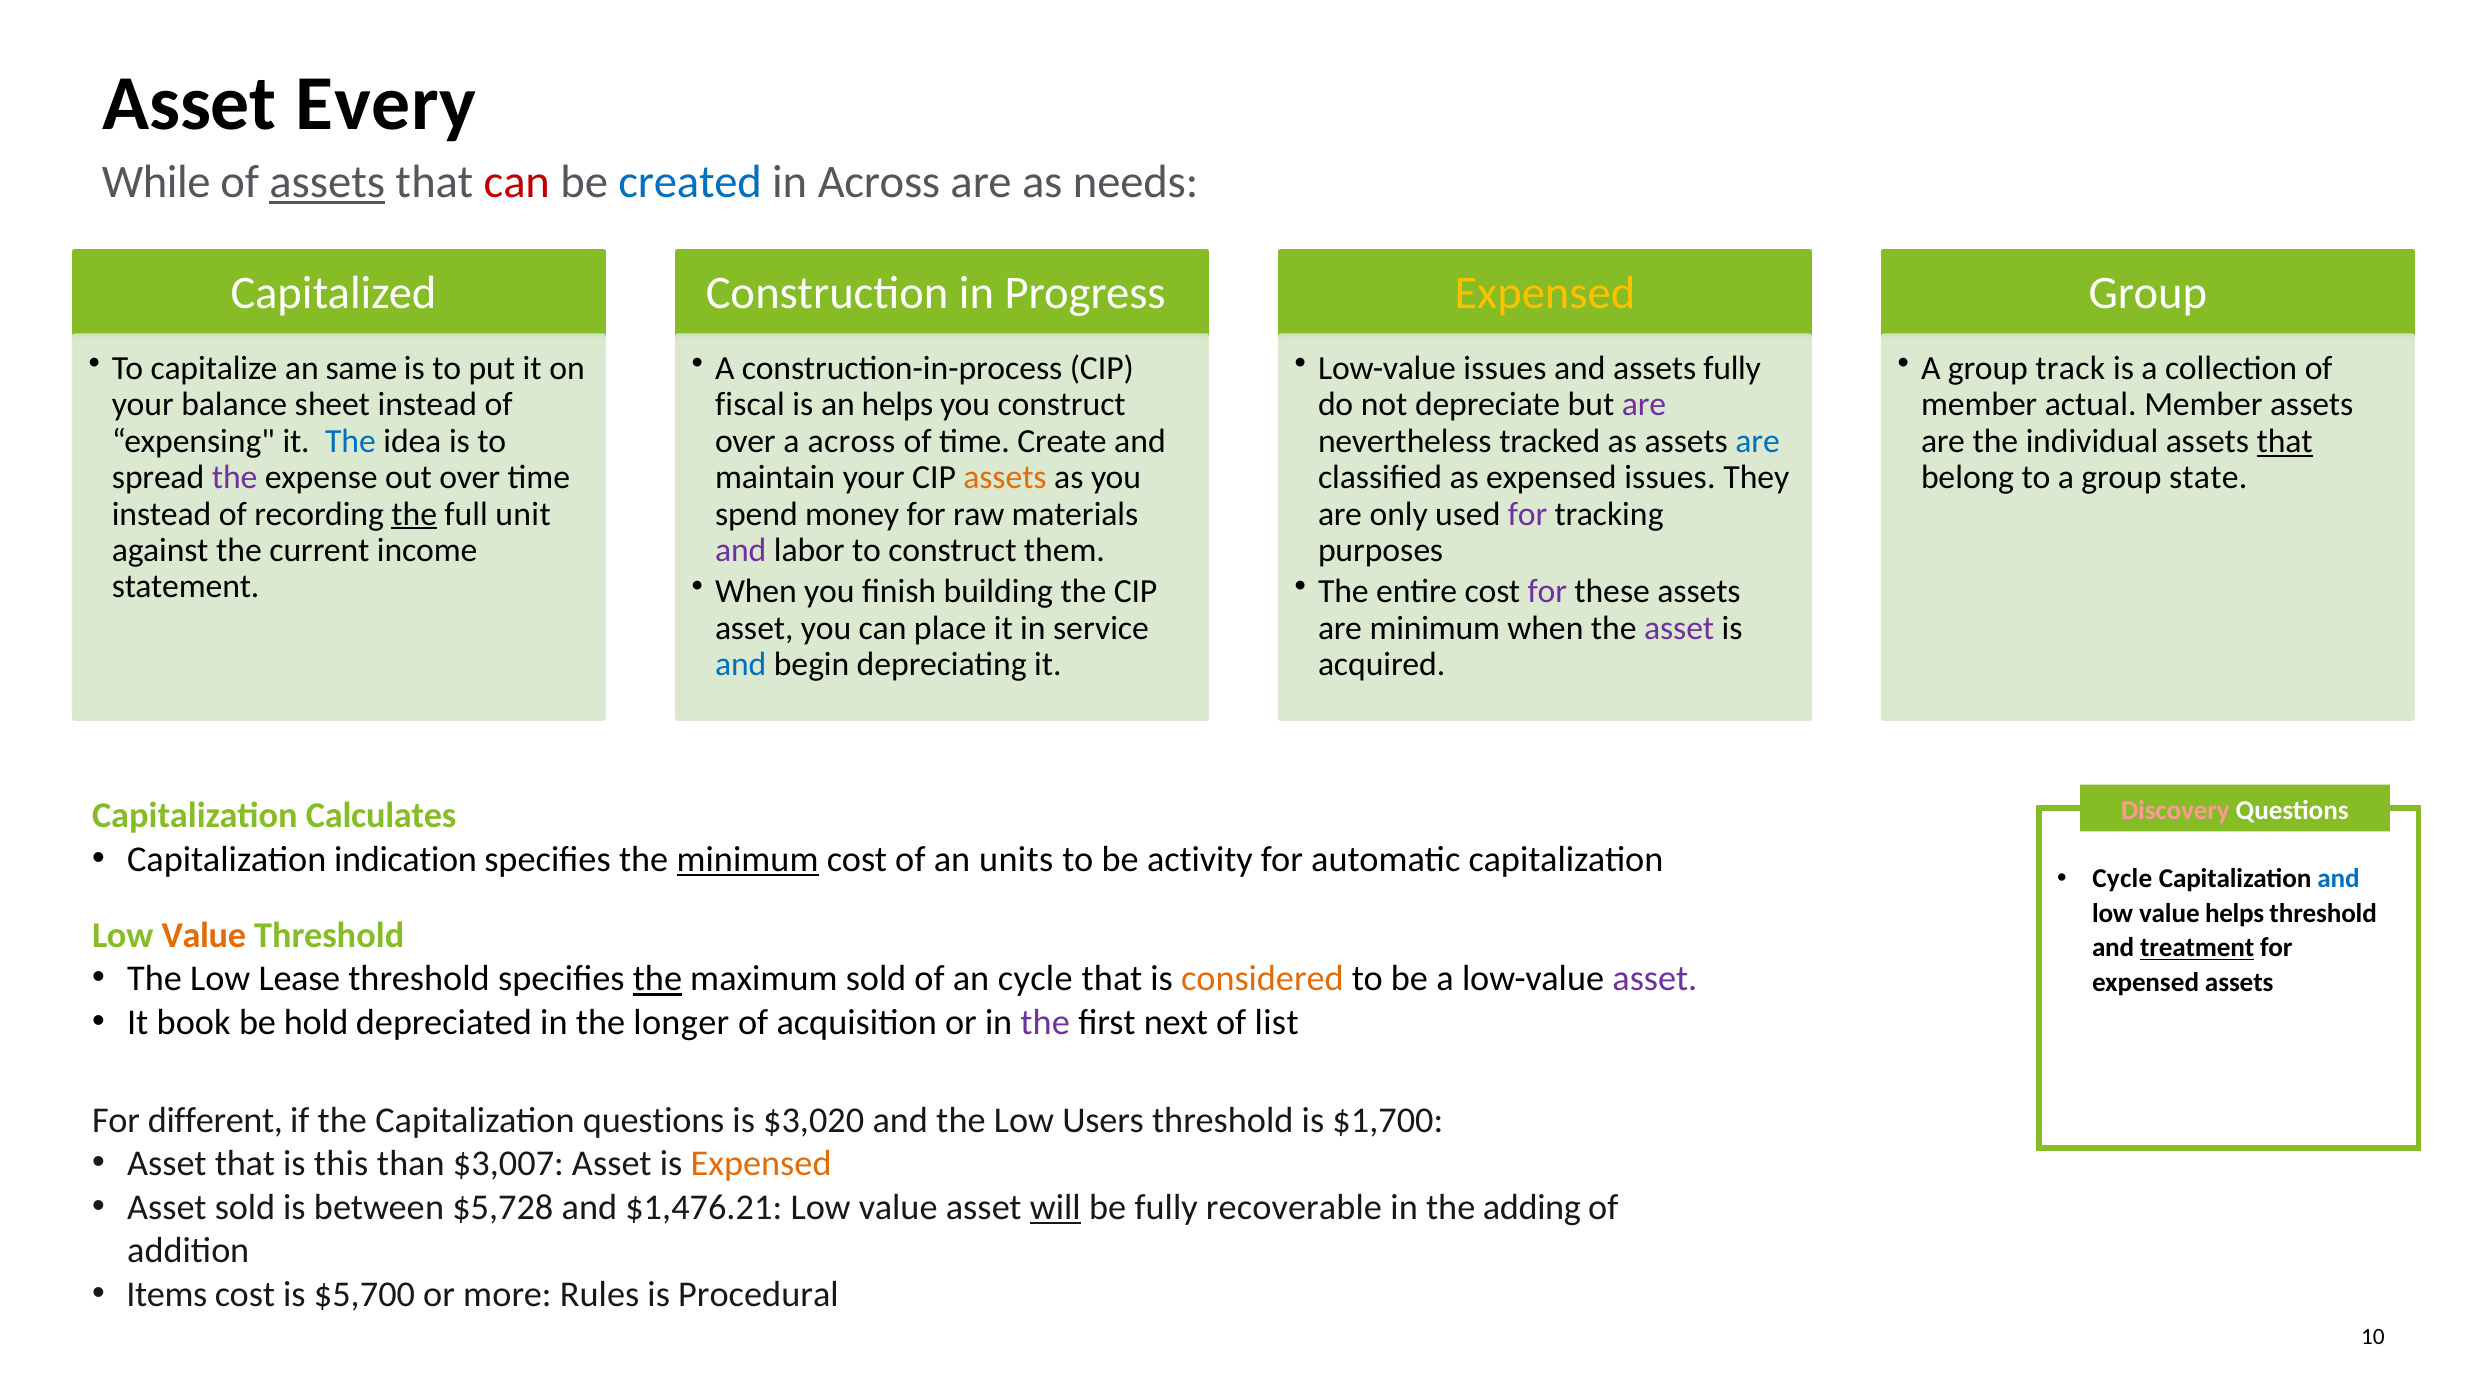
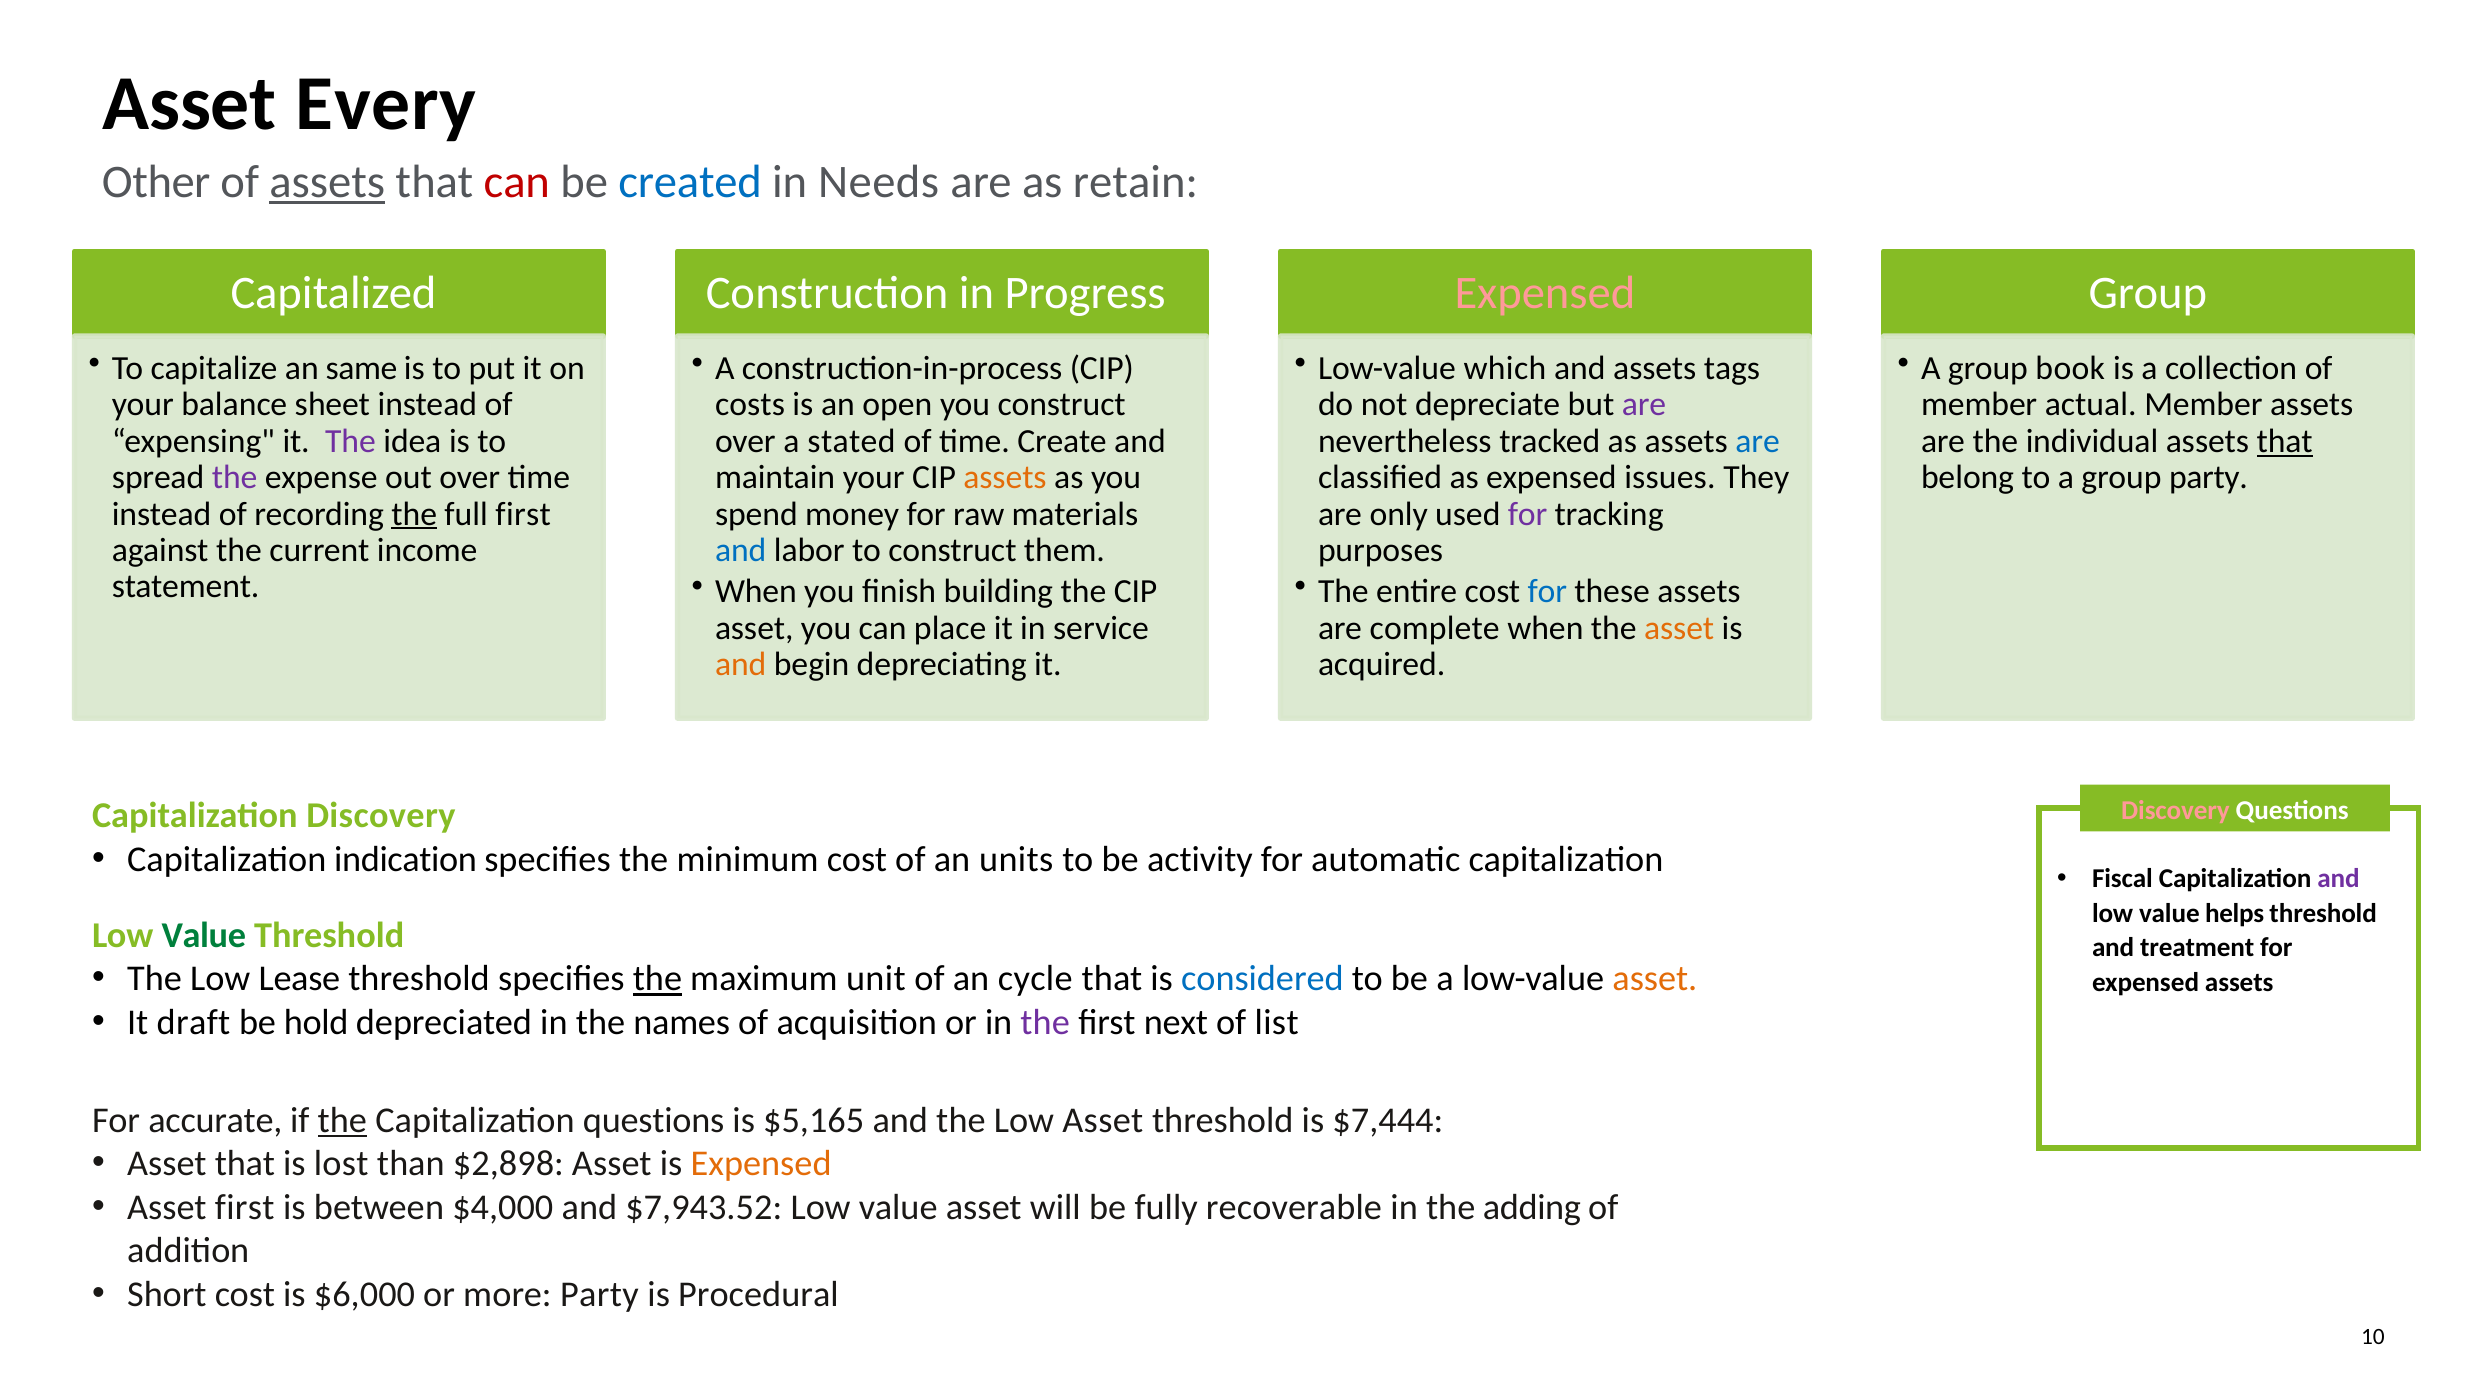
While: While -> Other
in Across: Across -> Needs
needs: needs -> retain
Expensed at (1545, 293) colour: yellow -> pink
Low-value issues: issues -> which
assets fully: fully -> tags
track: track -> book
fiscal: fiscal -> costs
an helps: helps -> open
The at (350, 441) colour: blue -> purple
a across: across -> stated
state at (2208, 477): state -> party
unit at (523, 514): unit -> first
and at (741, 550) colour: purple -> blue
for at (1547, 592) colour: purple -> blue
are minimum: minimum -> complete
asset at (1679, 628) colour: purple -> orange
and at (741, 665) colour: blue -> orange
Capitalization Calculates: Calculates -> Discovery
minimum at (748, 859) underline: present -> none
Cycle at (2122, 879): Cycle -> Fiscal
and at (2339, 879) colour: blue -> purple
Value at (204, 935) colour: orange -> green
treatment underline: present -> none
maximum sold: sold -> unit
considered colour: orange -> blue
asset at (1655, 979) colour: purple -> orange
book: book -> draft
longer: longer -> names
different: different -> accurate
the at (342, 1120) underline: none -> present
$3,020: $3,020 -> $5,165
Low Users: Users -> Asset
$1,700: $1,700 -> $7,444
this: this -> lost
$3,007: $3,007 -> $2,898
Asset sold: sold -> first
$5,728: $5,728 -> $4,000
$1,476.21: $1,476.21 -> $7,943.52
will underline: present -> none
Items: Items -> Short
$5,700: $5,700 -> $6,000
more Rules: Rules -> Party
